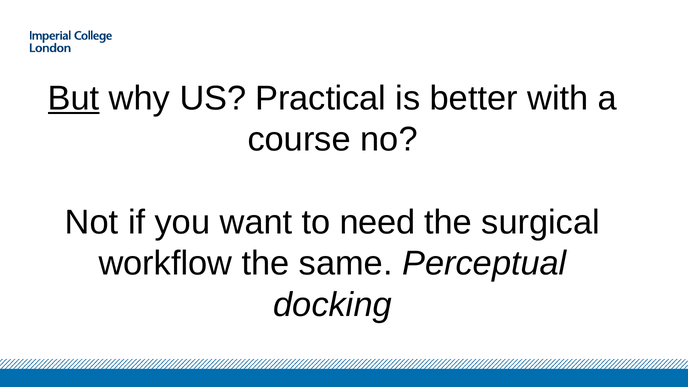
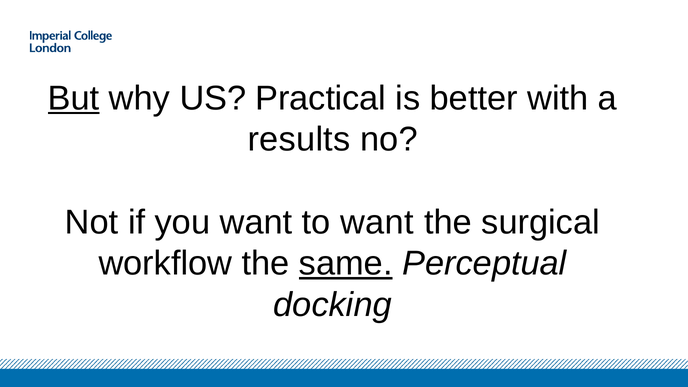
course: course -> results
to need: need -> want
same underline: none -> present
